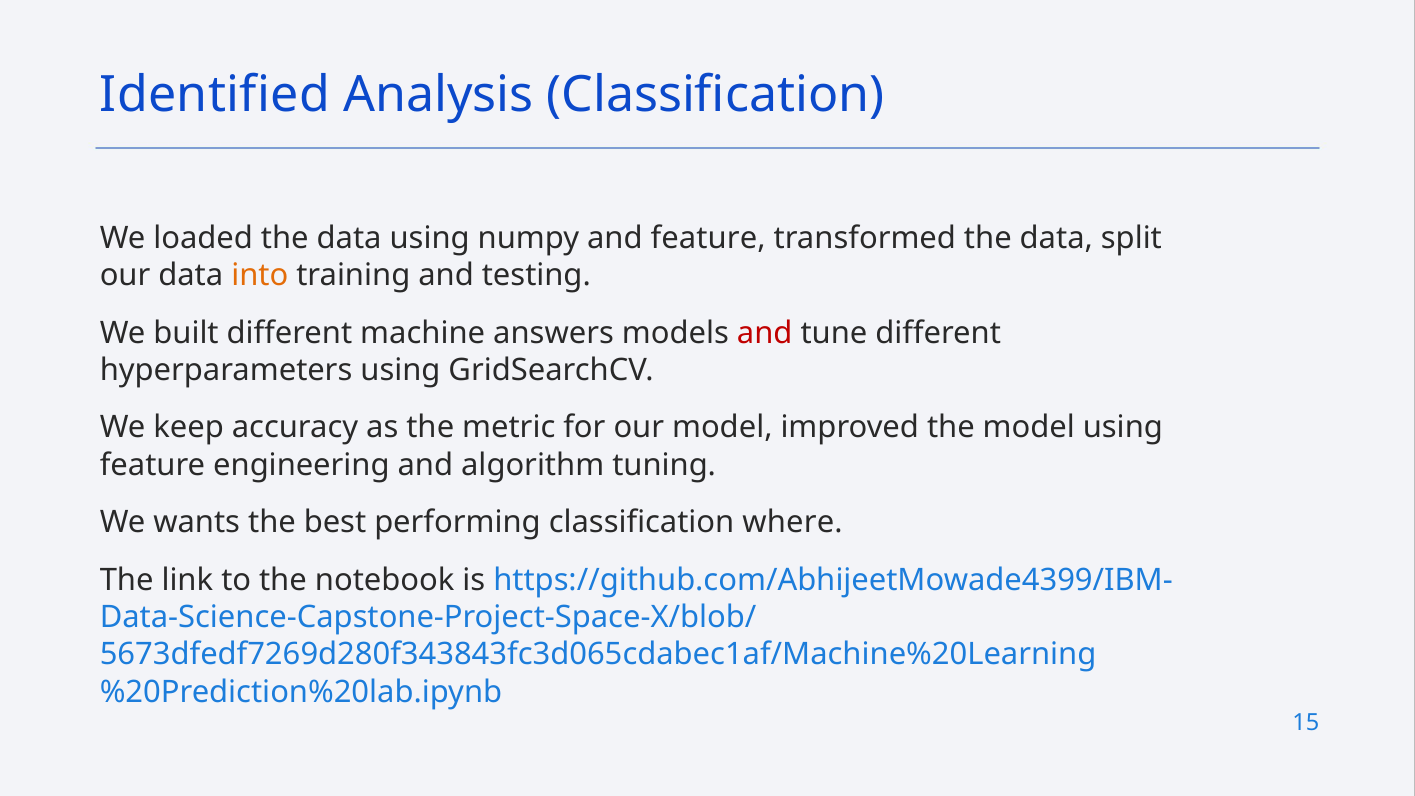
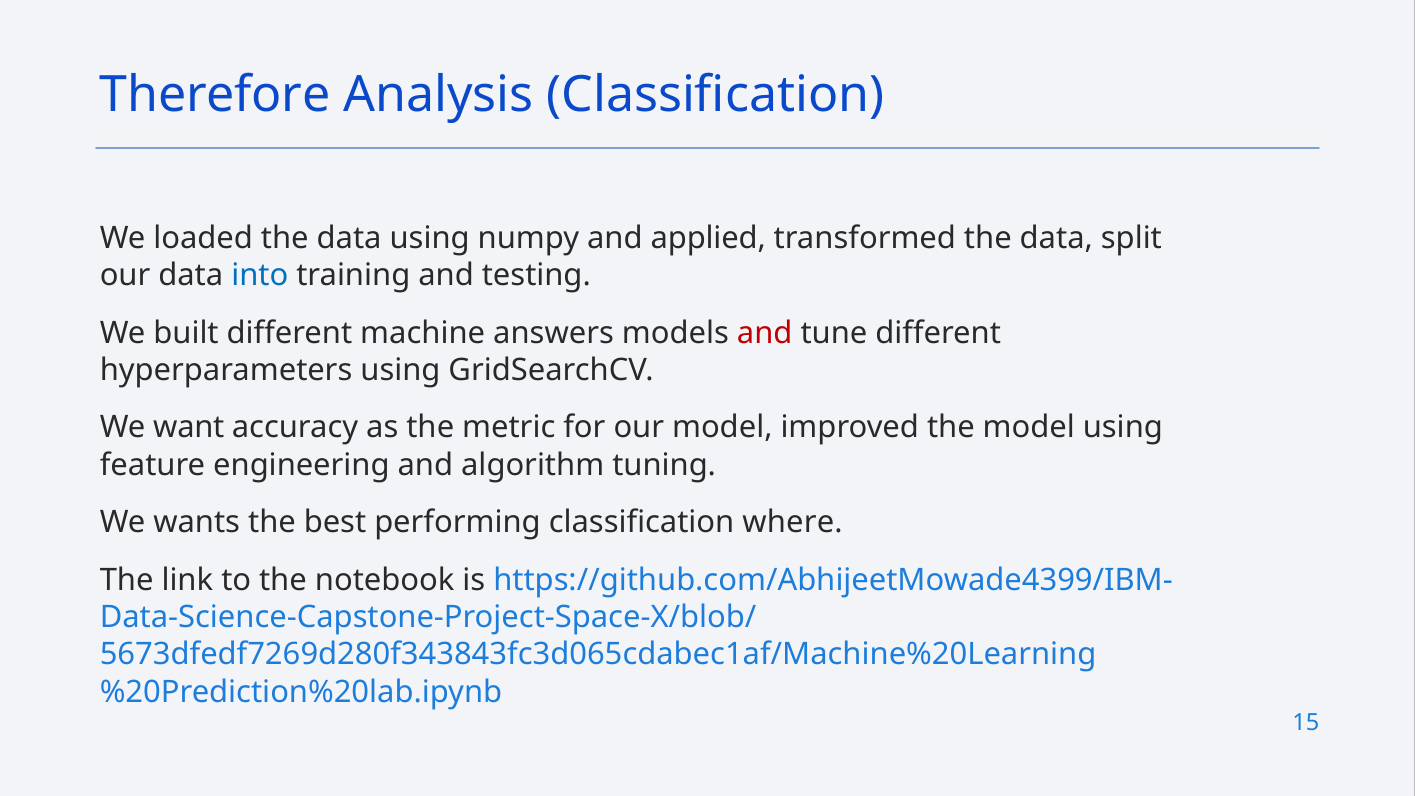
Identified: Identified -> Therefore
and feature: feature -> applied
into colour: orange -> blue
keep: keep -> want
